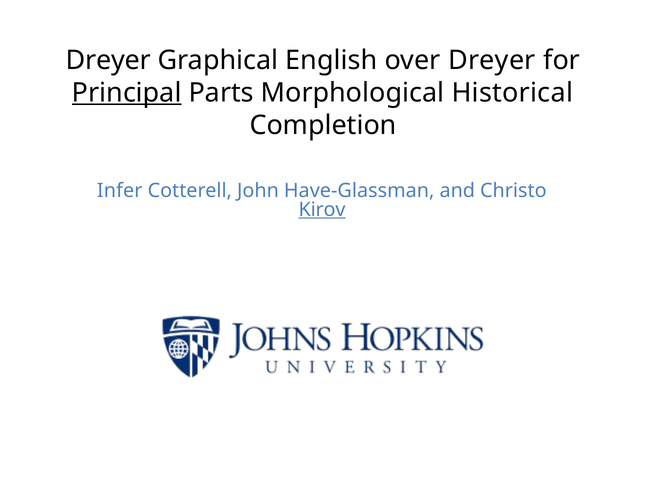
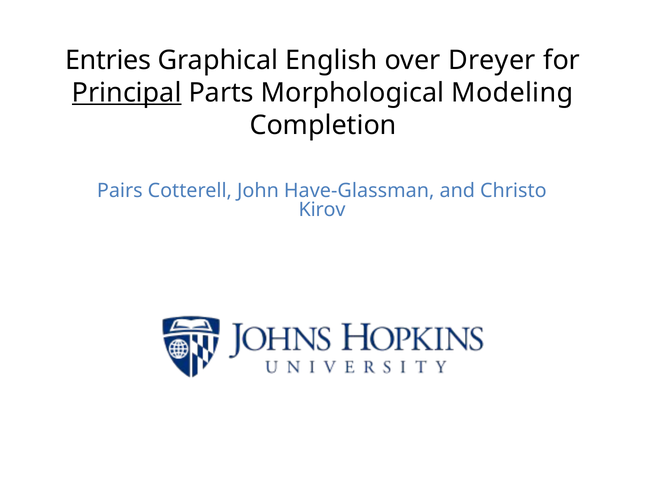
Dreyer at (108, 60): Dreyer -> Entries
Historical: Historical -> Modeling
Infer: Infer -> Pairs
Kirov underline: present -> none
